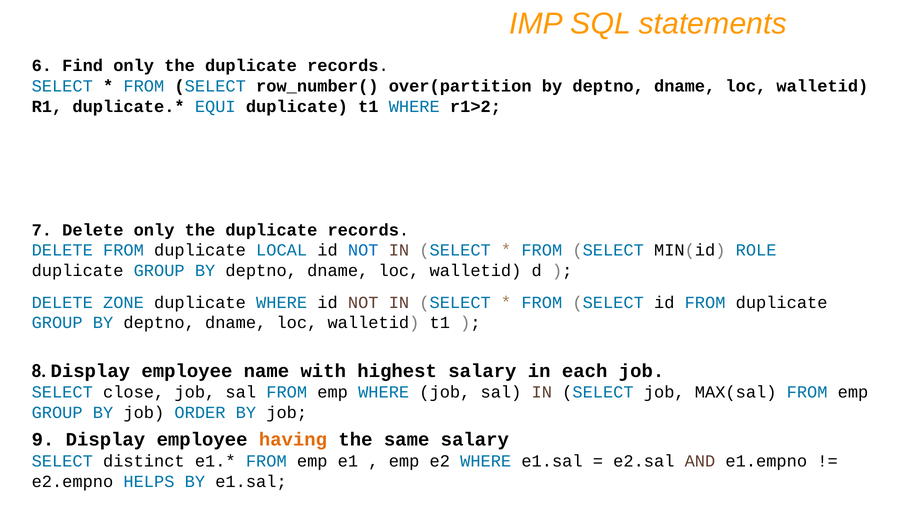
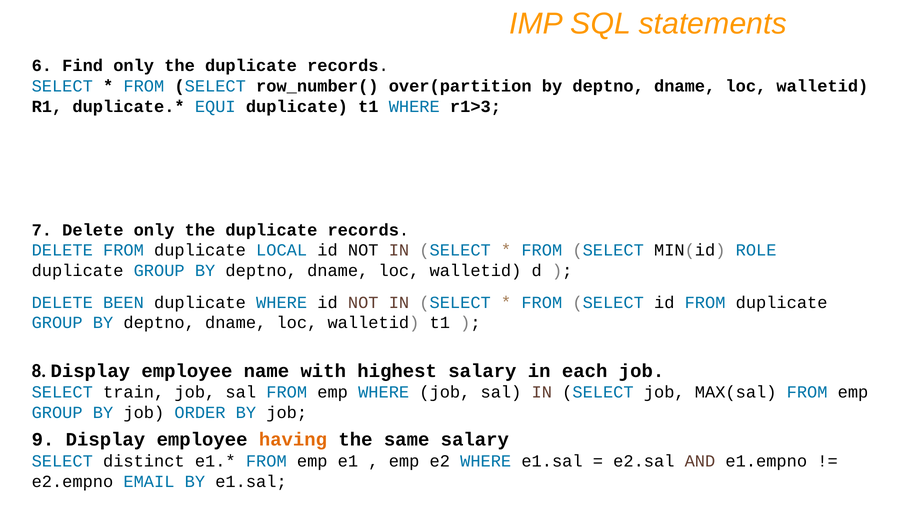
r1>2: r1>2 -> r1>3
NOT at (363, 250) colour: blue -> black
ZONE: ZONE -> BEEN
close: close -> train
HELPS: HELPS -> EMAIL
